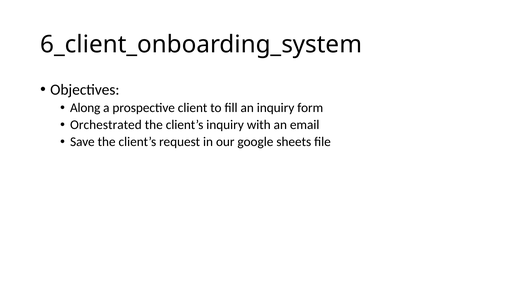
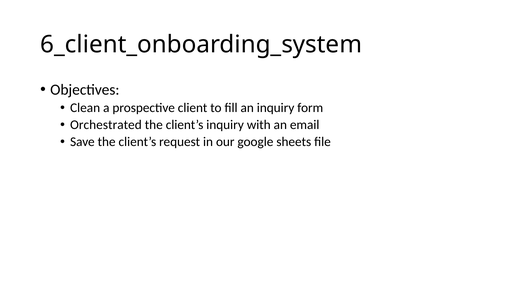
Along: Along -> Clean
